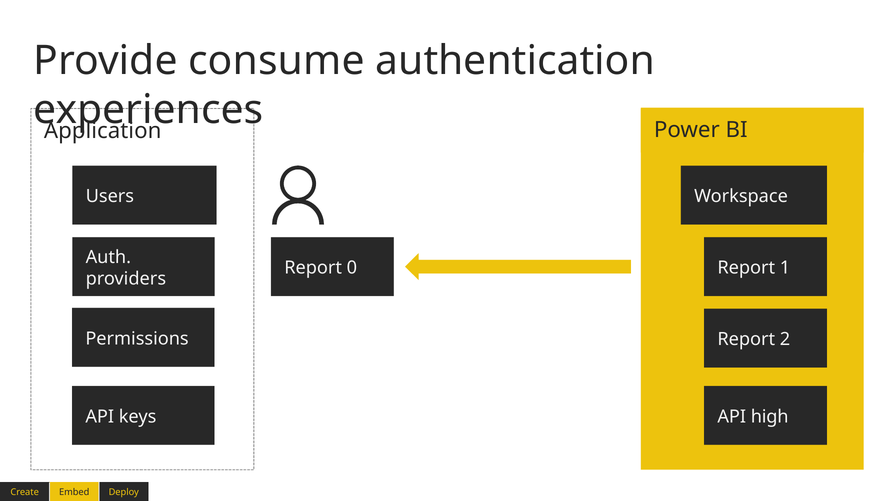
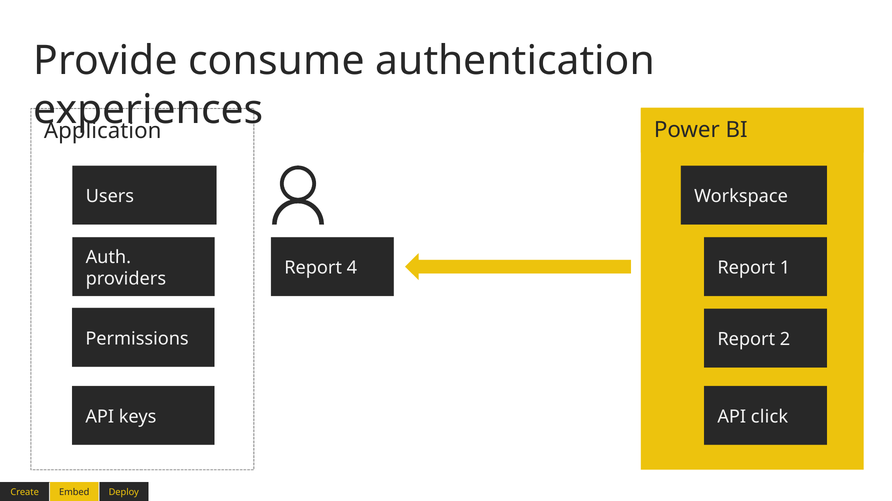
0: 0 -> 4
high: high -> click
